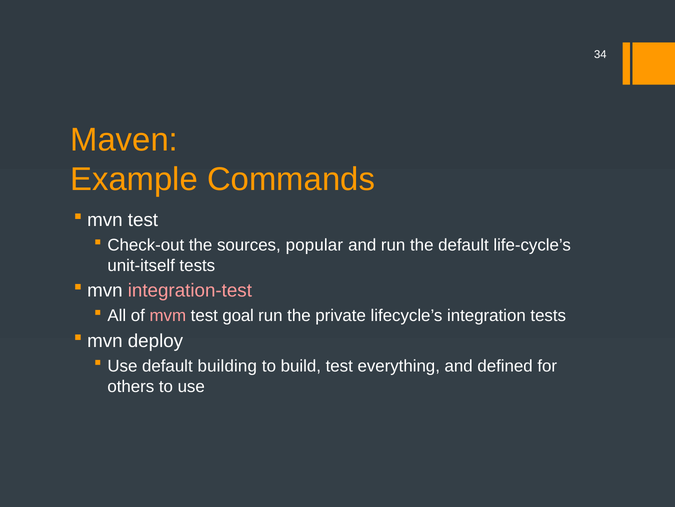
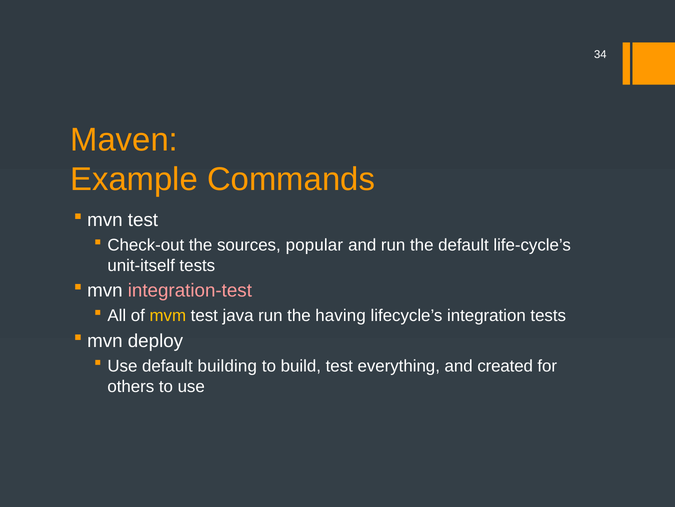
mvm colour: pink -> yellow
goal: goal -> java
private: private -> having
defined: defined -> created
